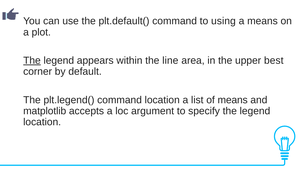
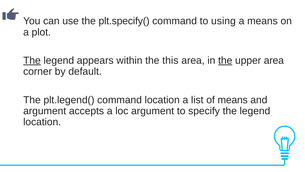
plt.default(: plt.default( -> plt.specify(
line: line -> this
the at (225, 60) underline: none -> present
upper best: best -> area
matplotlib at (45, 111): matplotlib -> argument
